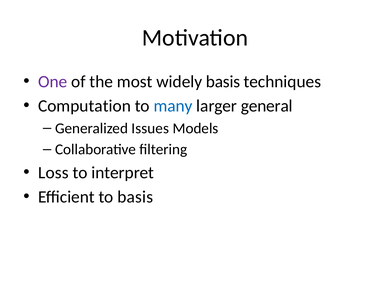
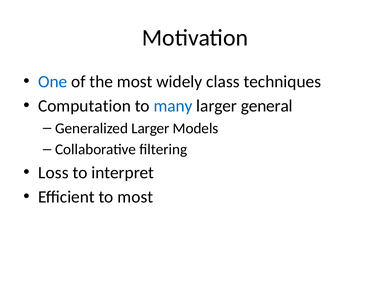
One colour: purple -> blue
widely basis: basis -> class
Generalized Issues: Issues -> Larger
to basis: basis -> most
